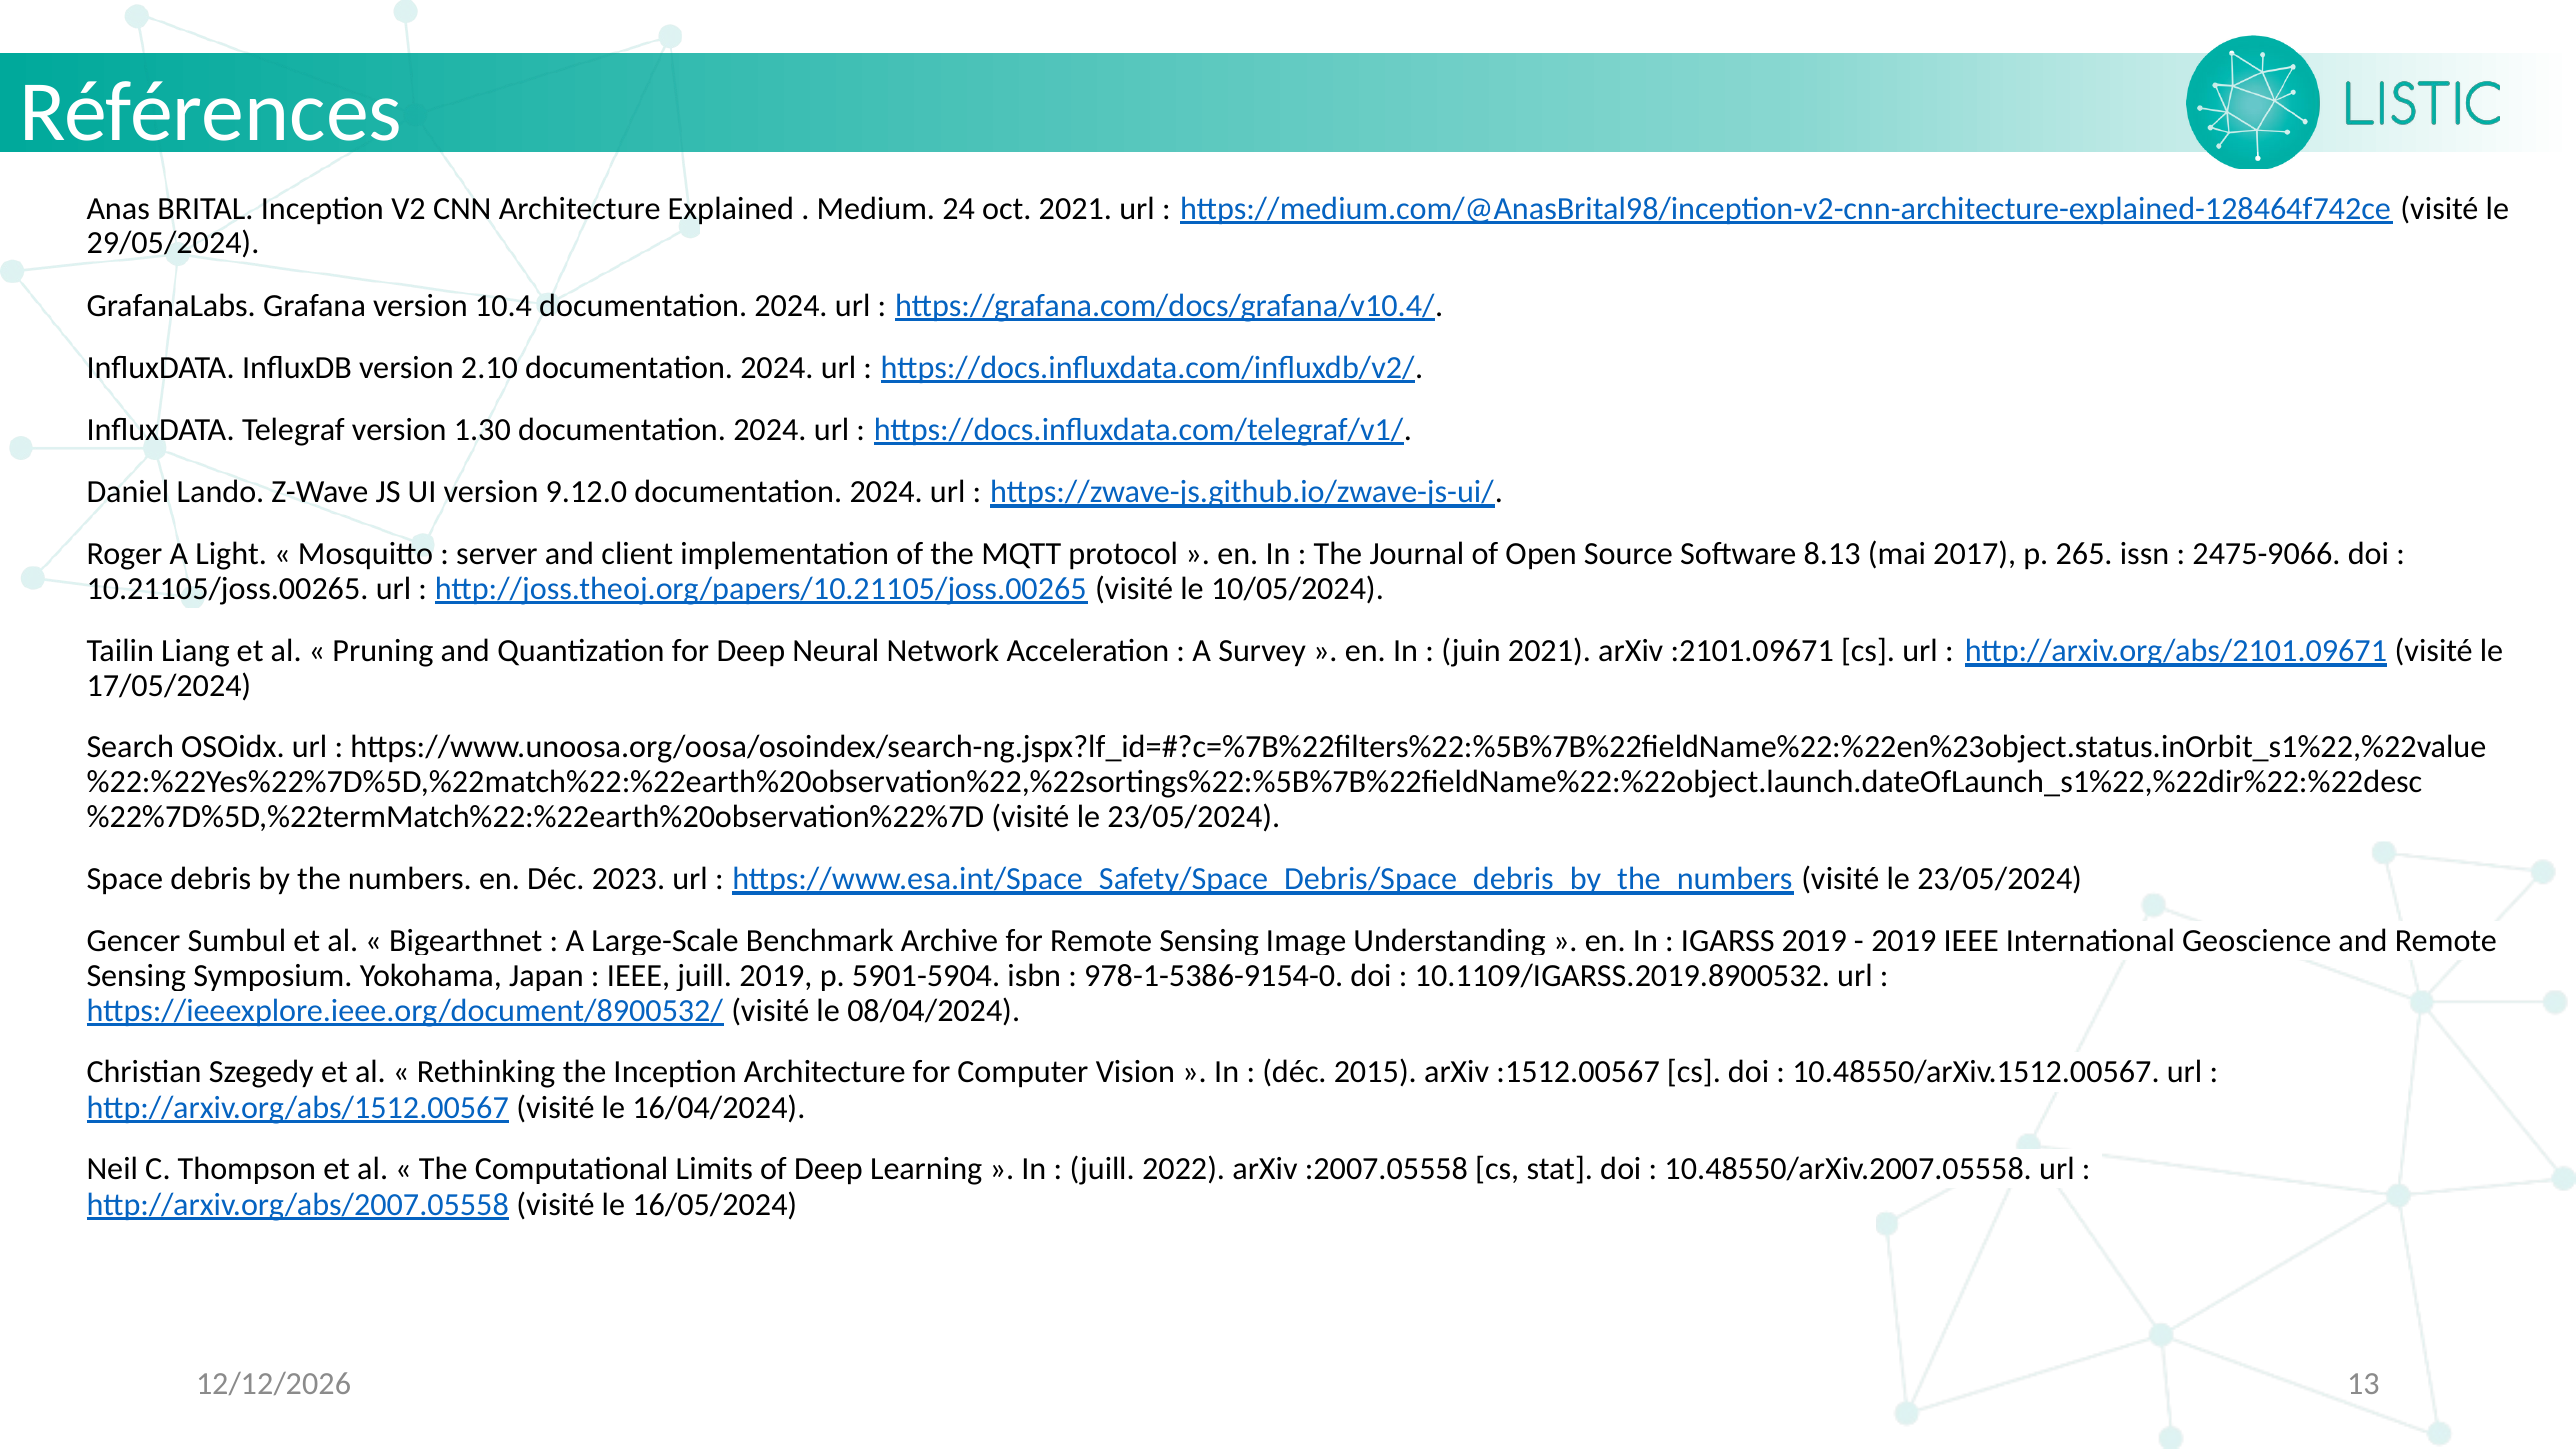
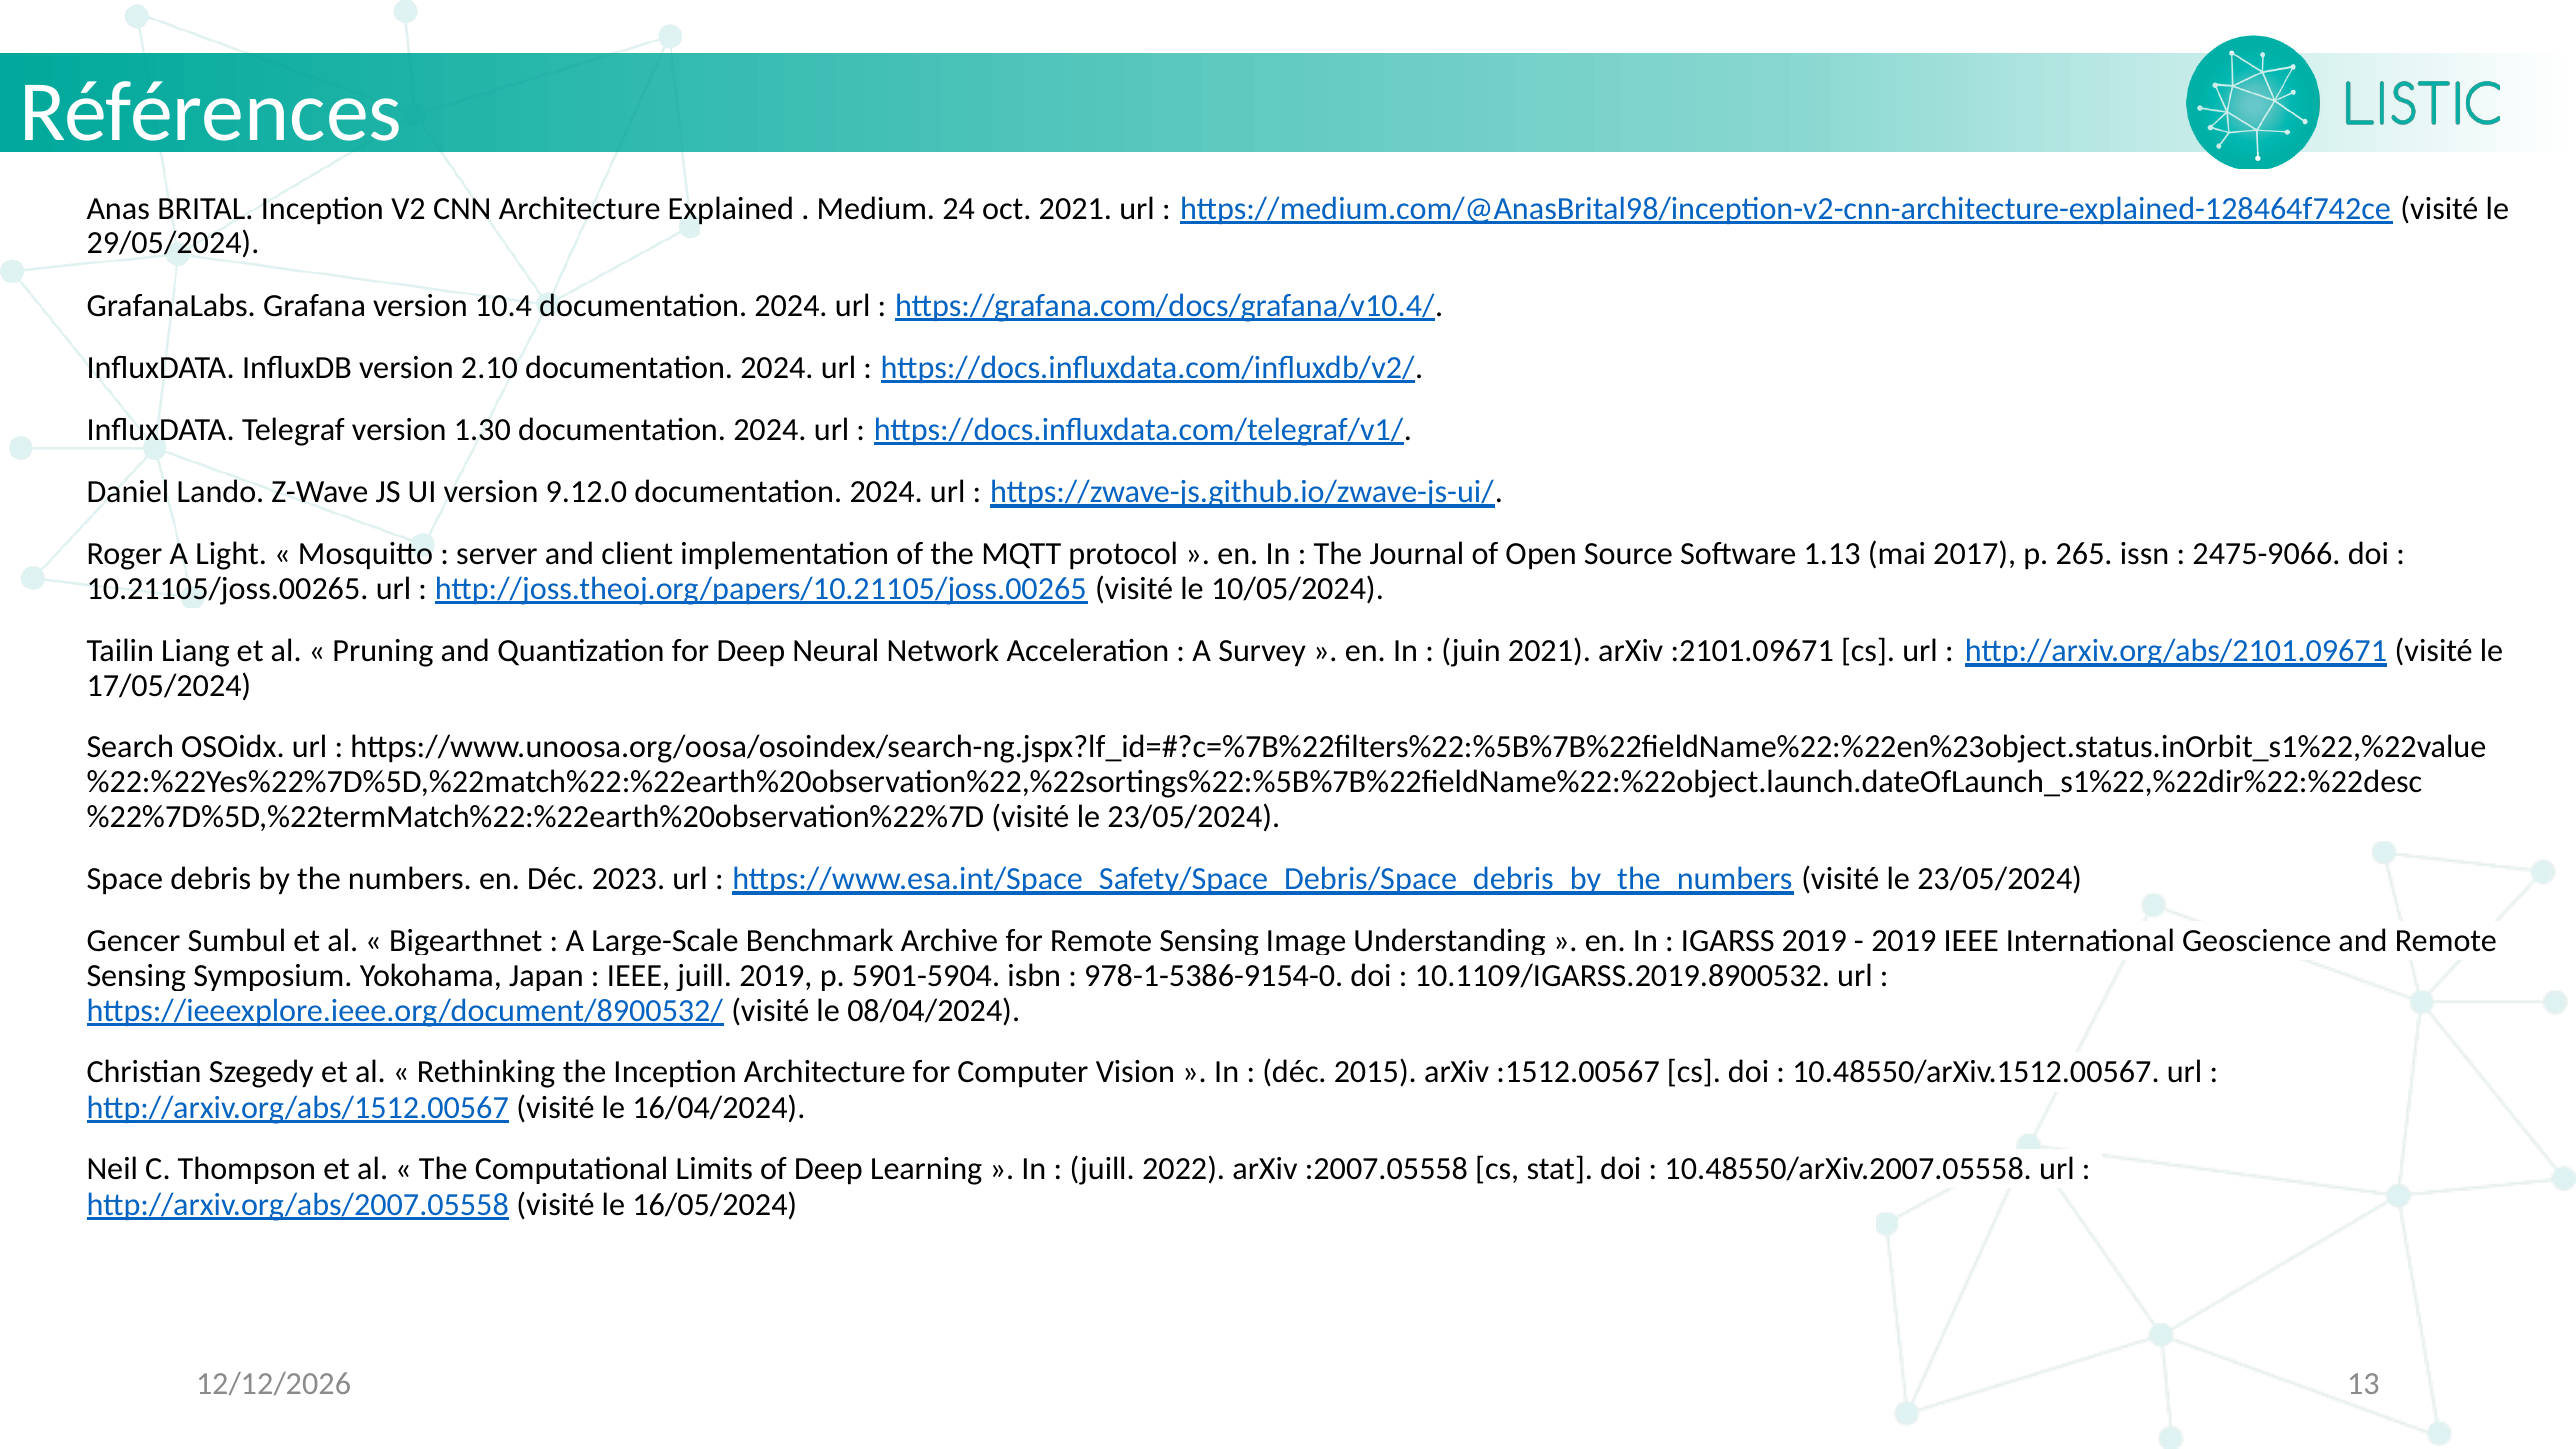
8.13: 8.13 -> 1.13
